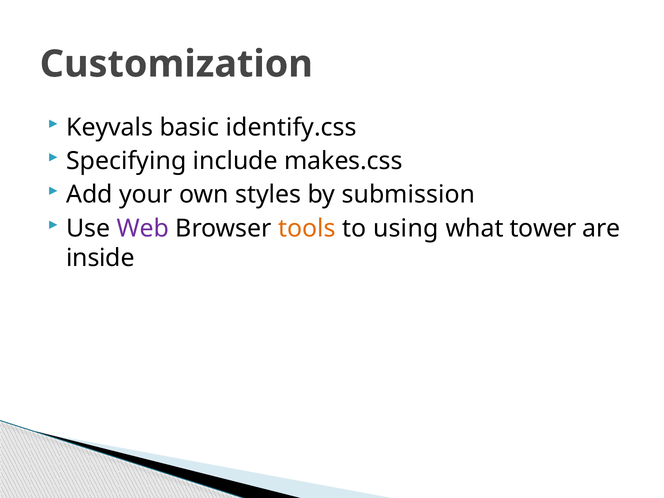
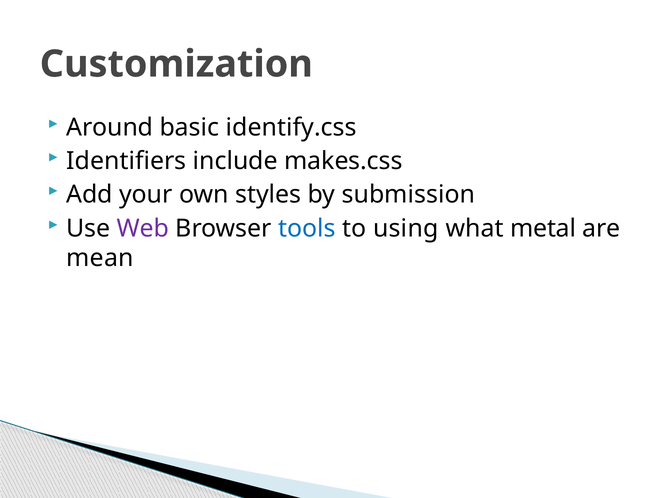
Keyvals: Keyvals -> Around
Specifying: Specifying -> Identifiers
tools colour: orange -> blue
tower: tower -> metal
inside: inside -> mean
